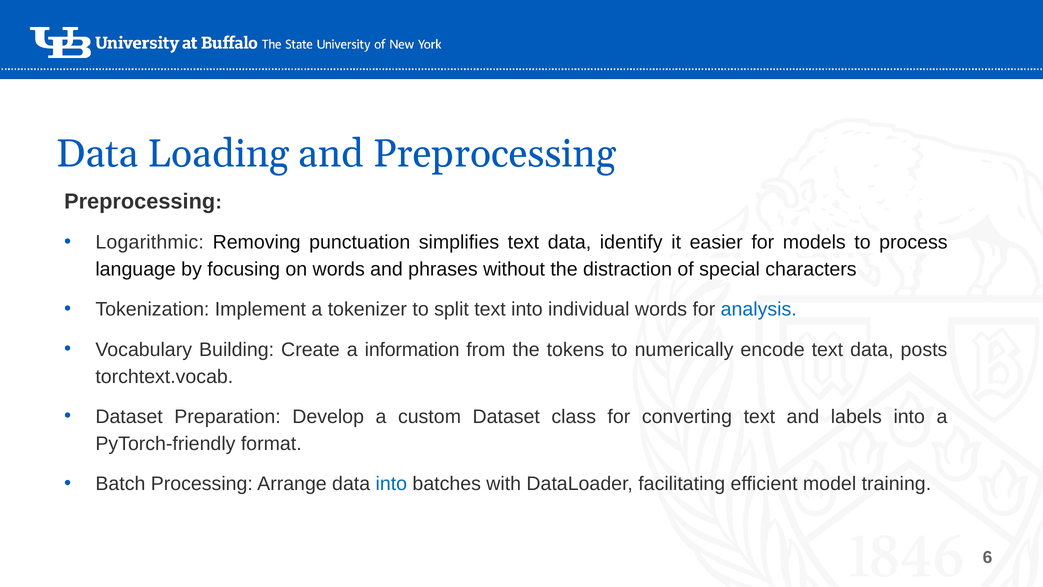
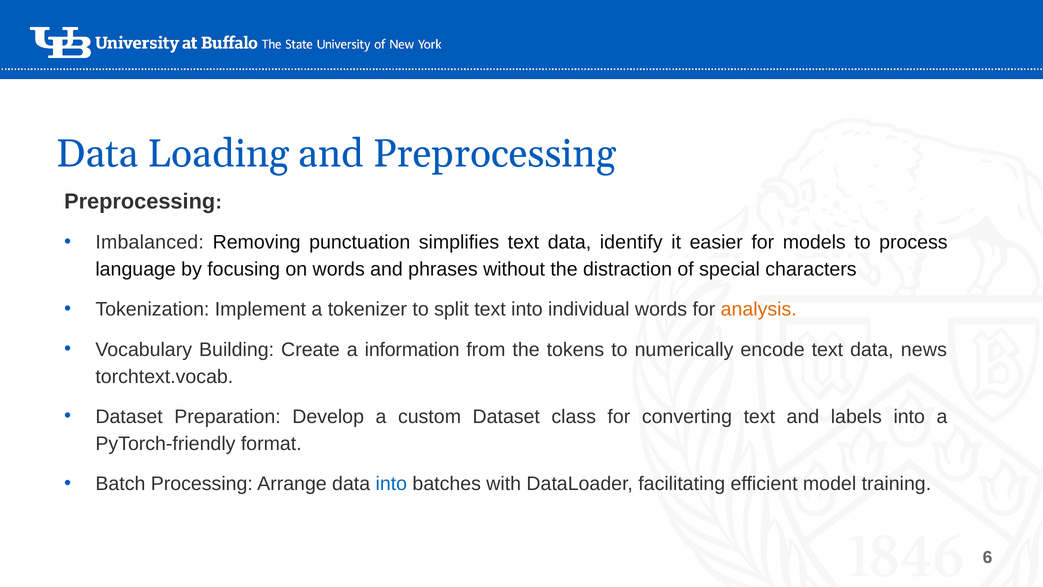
Logarithmic: Logarithmic -> Imbalanced
analysis colour: blue -> orange
posts: posts -> news
